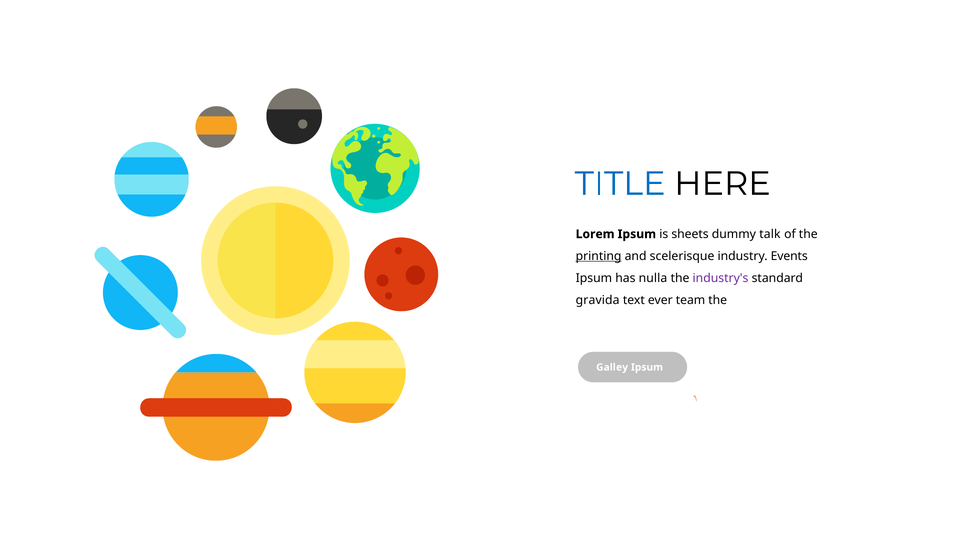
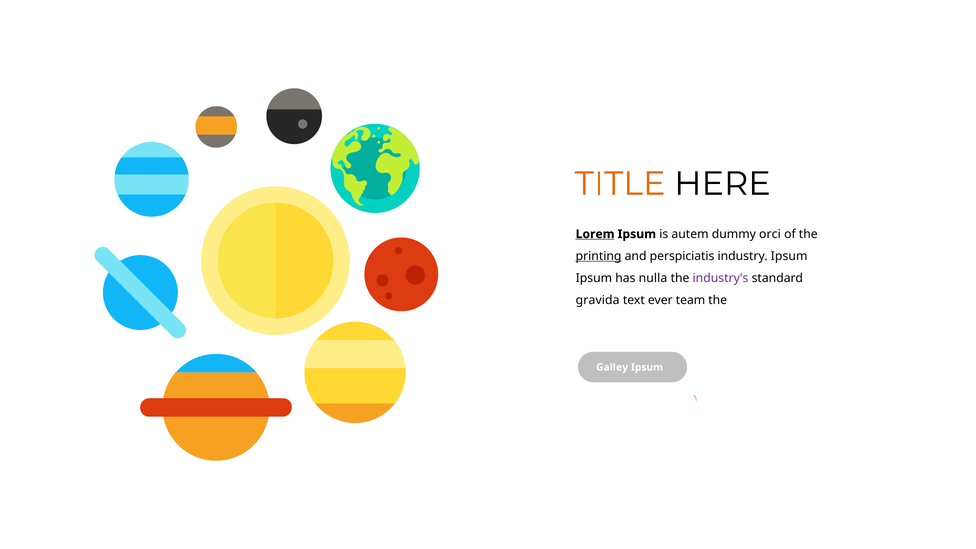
TITLE colour: blue -> orange
Lorem underline: none -> present
sheets: sheets -> autem
talk: talk -> orci
scelerisque: scelerisque -> perspiciatis
industry Events: Events -> Ipsum
